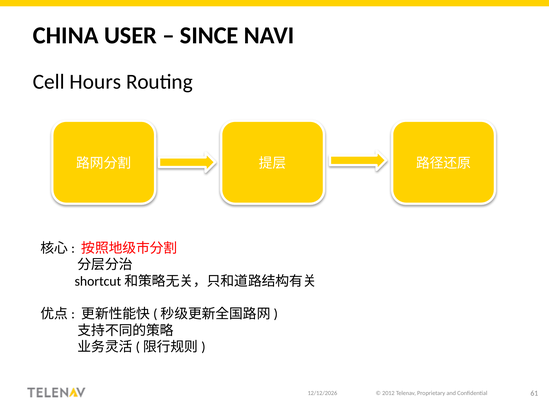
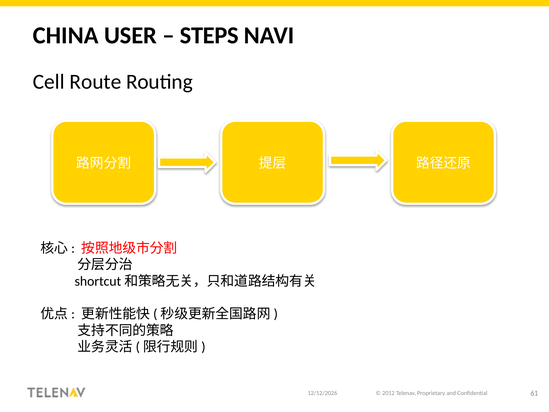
SINCE: SINCE -> STEPS
Hours: Hours -> Route
